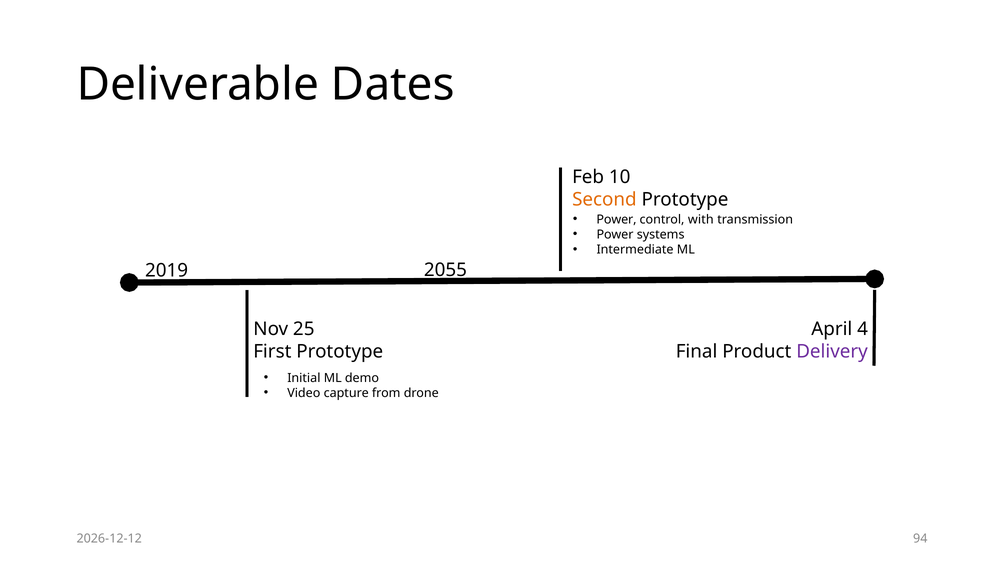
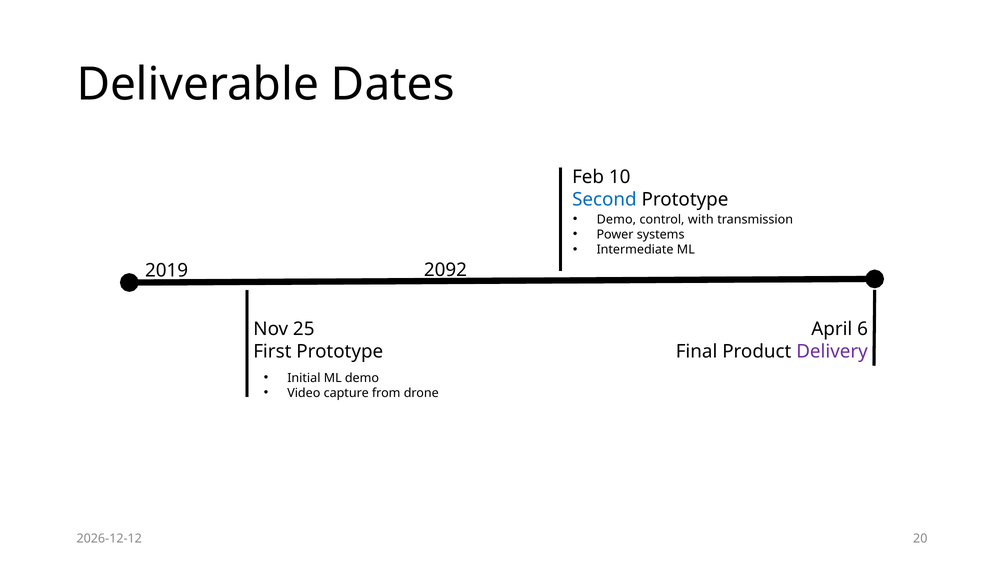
Second colour: orange -> blue
Power at (617, 219): Power -> Demo
2055: 2055 -> 2092
4: 4 -> 6
94: 94 -> 20
